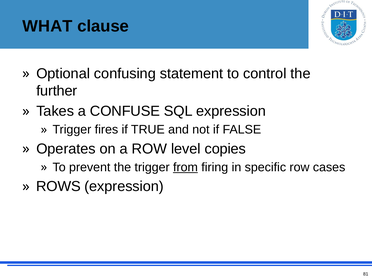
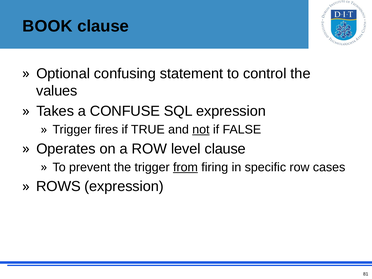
WHAT: WHAT -> BOOK
further: further -> values
not underline: none -> present
level copies: copies -> clause
